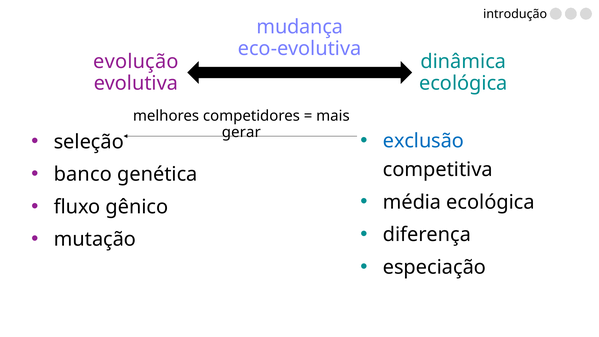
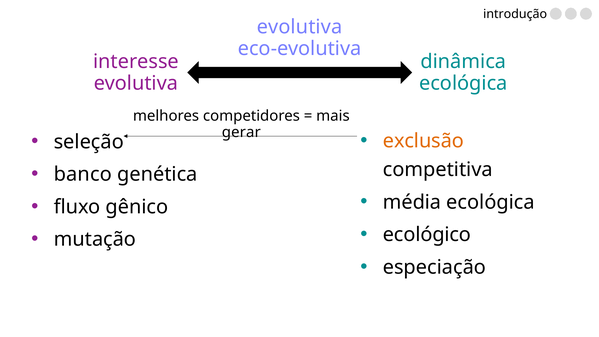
mudança at (300, 27): mudança -> evolutiva
evolução: evolução -> interesse
exclusão colour: blue -> orange
diferença: diferença -> ecológico
